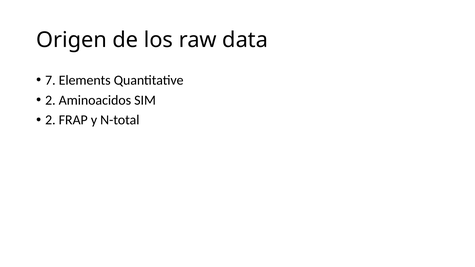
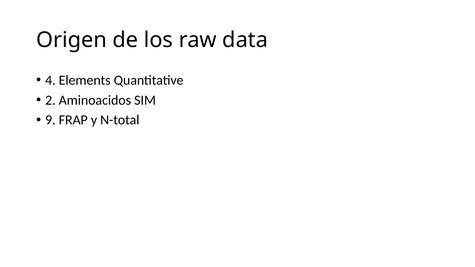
7: 7 -> 4
2 at (50, 120): 2 -> 9
